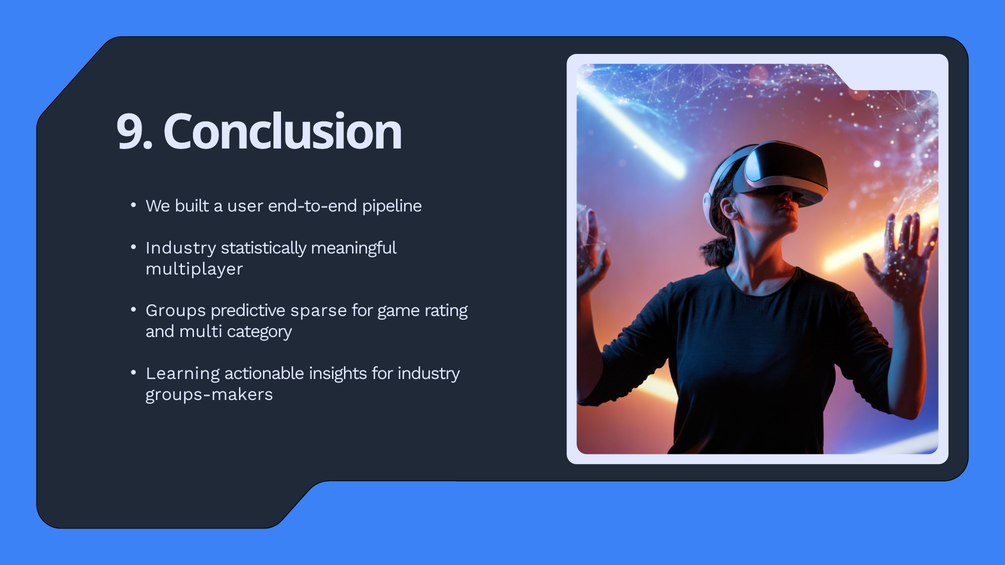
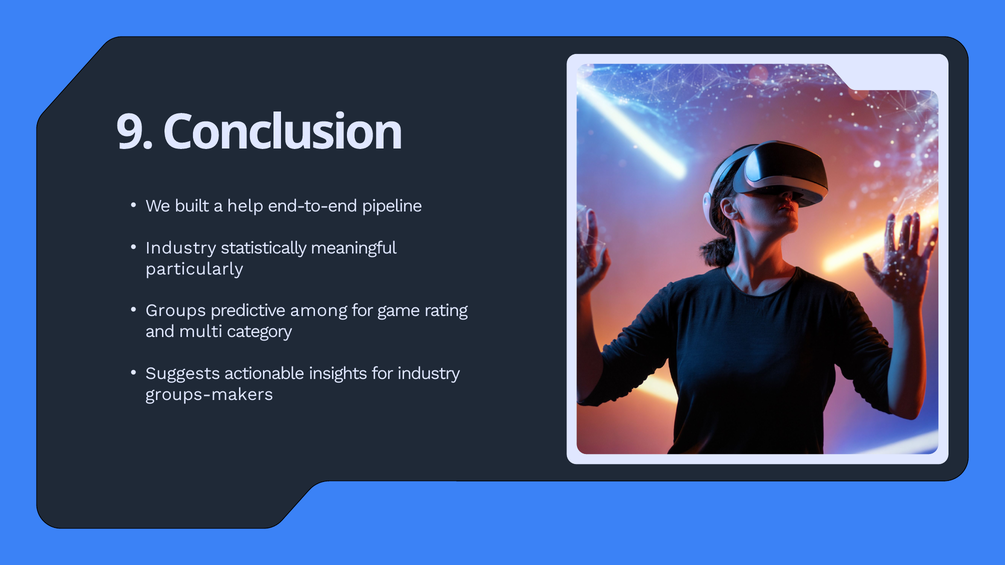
user: user -> help
multiplayer: multiplayer -> particularly
sparse: sparse -> among
Learning: Learning -> Suggests
